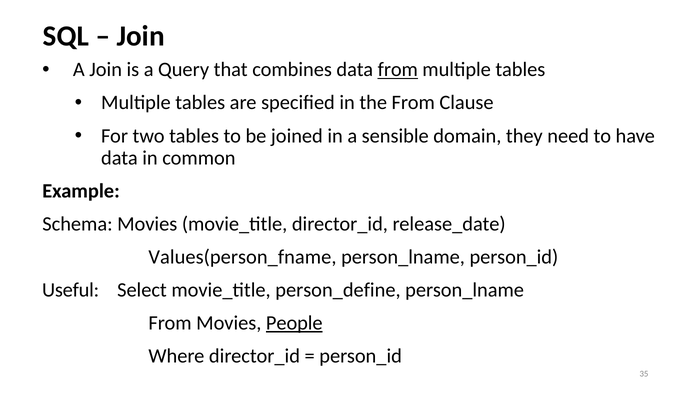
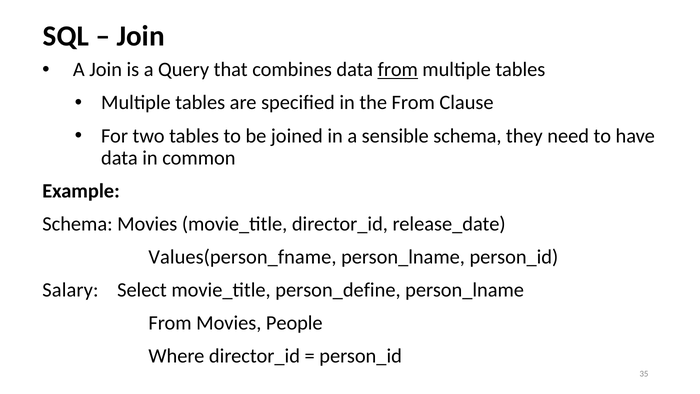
sensible domain: domain -> schema
Useful: Useful -> Salary
People underline: present -> none
